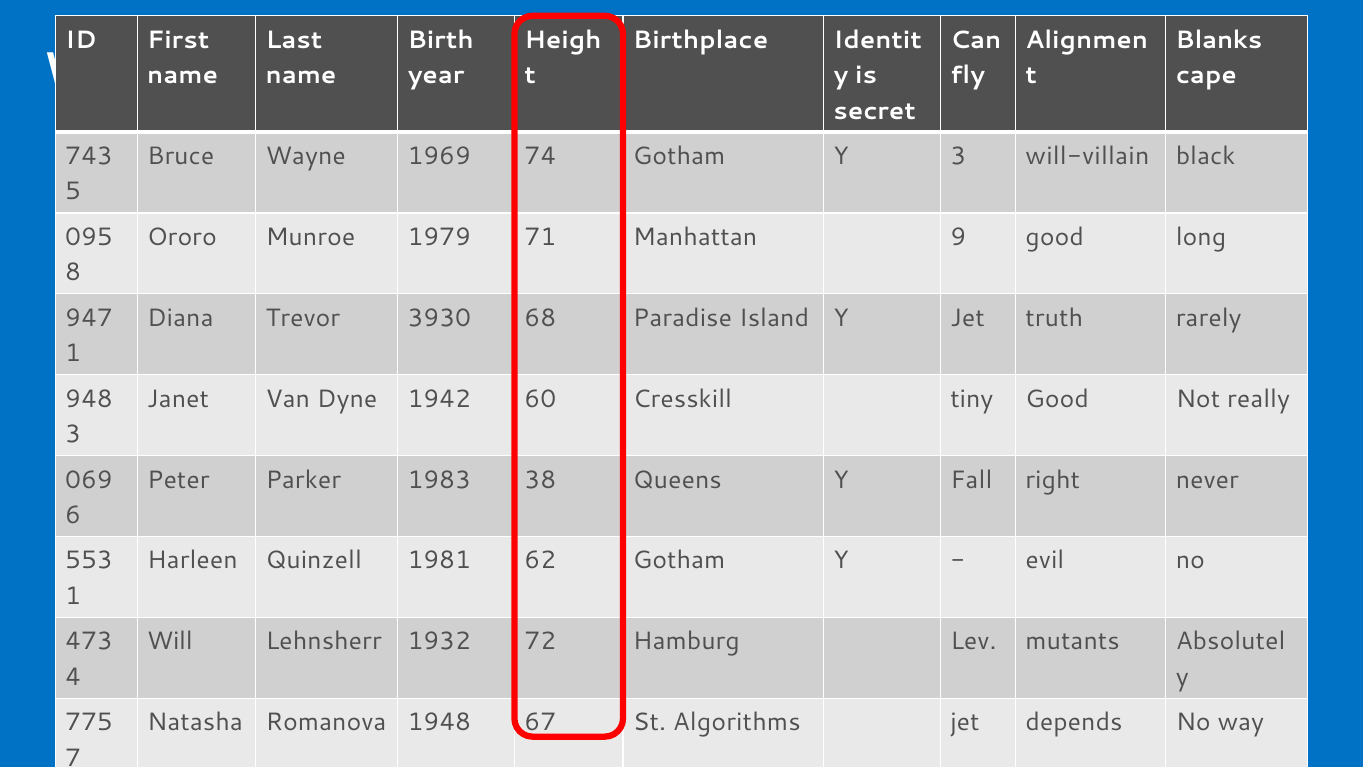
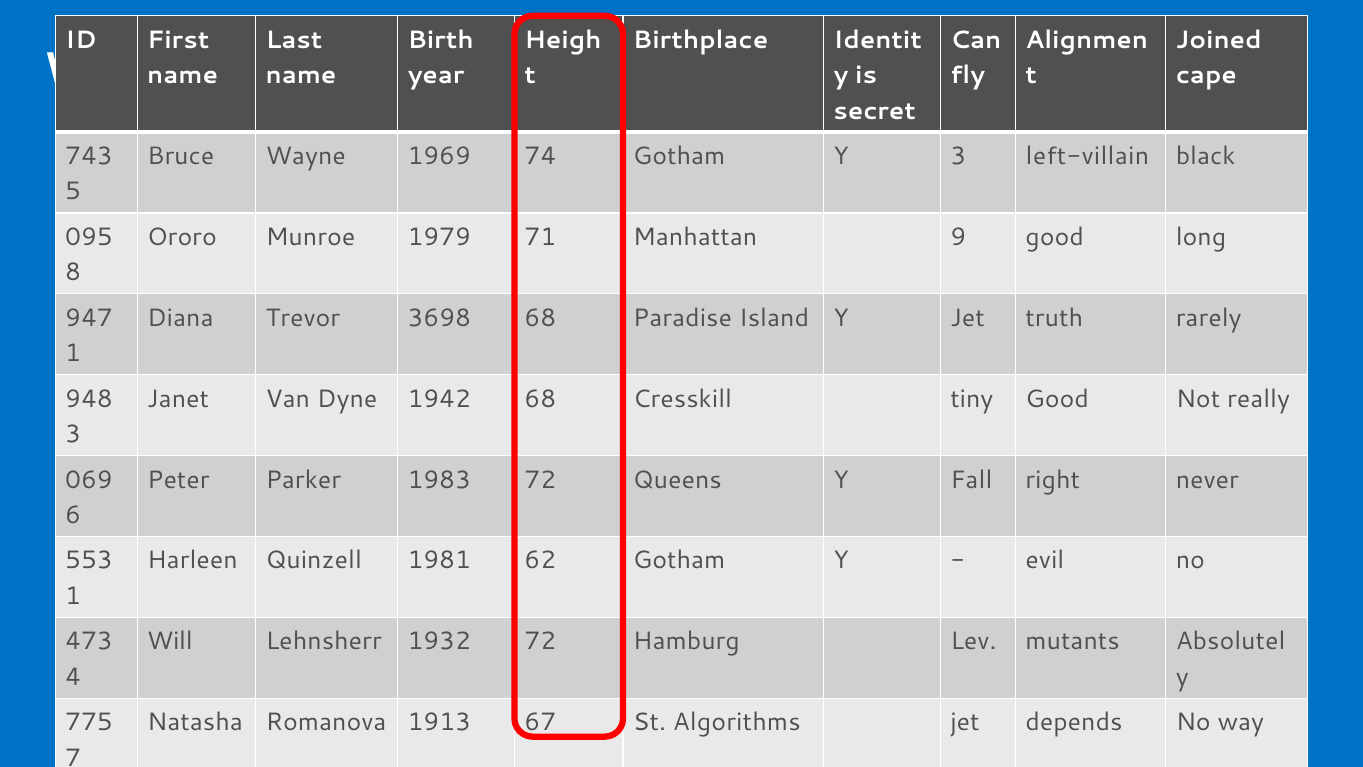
Blanks: Blanks -> Joined
will-villain: will-villain -> left-villain
3930: 3930 -> 3698
1942 60: 60 -> 68
1983 38: 38 -> 72
1948: 1948 -> 1913
